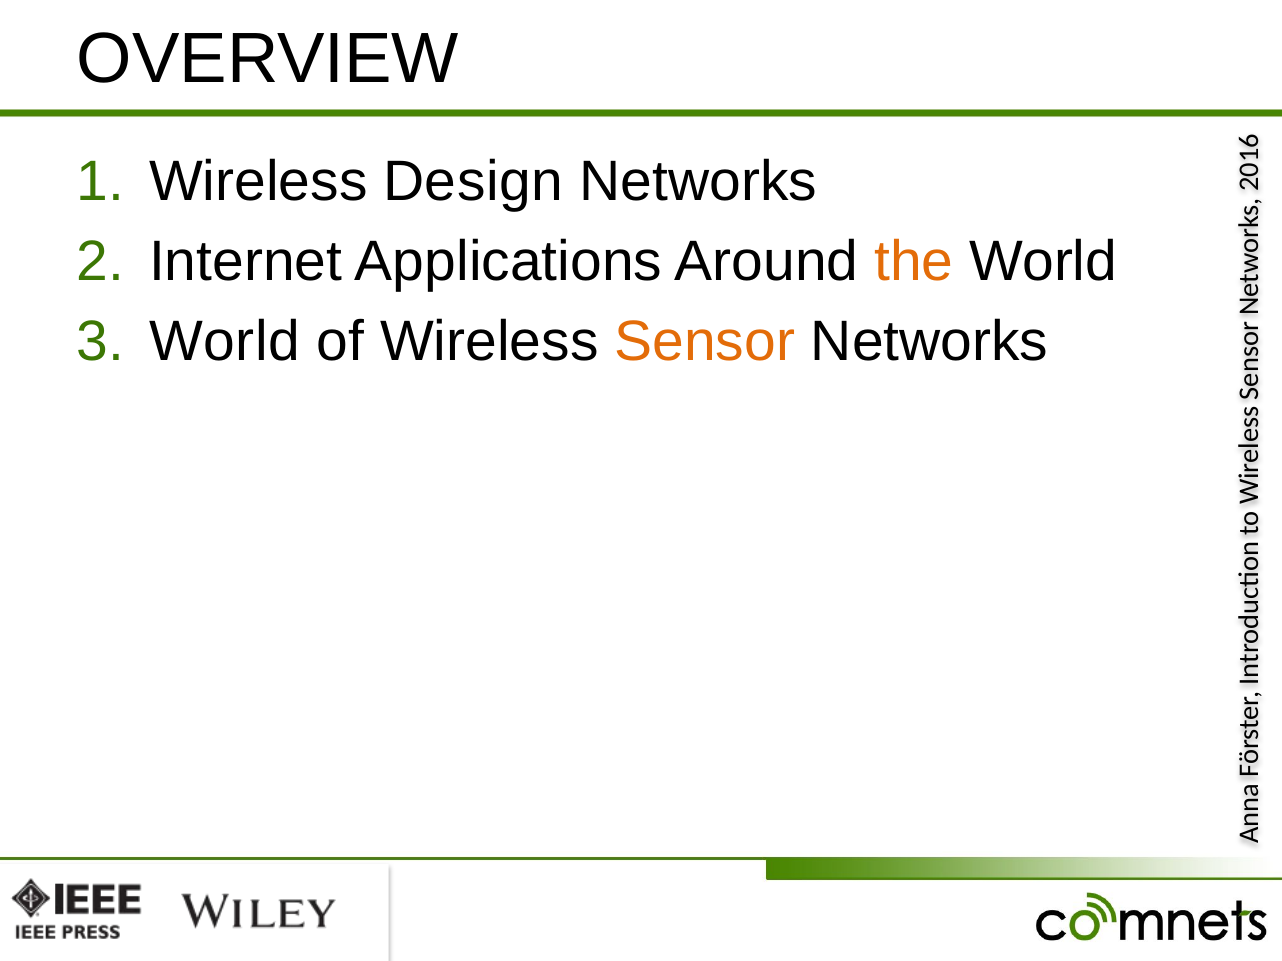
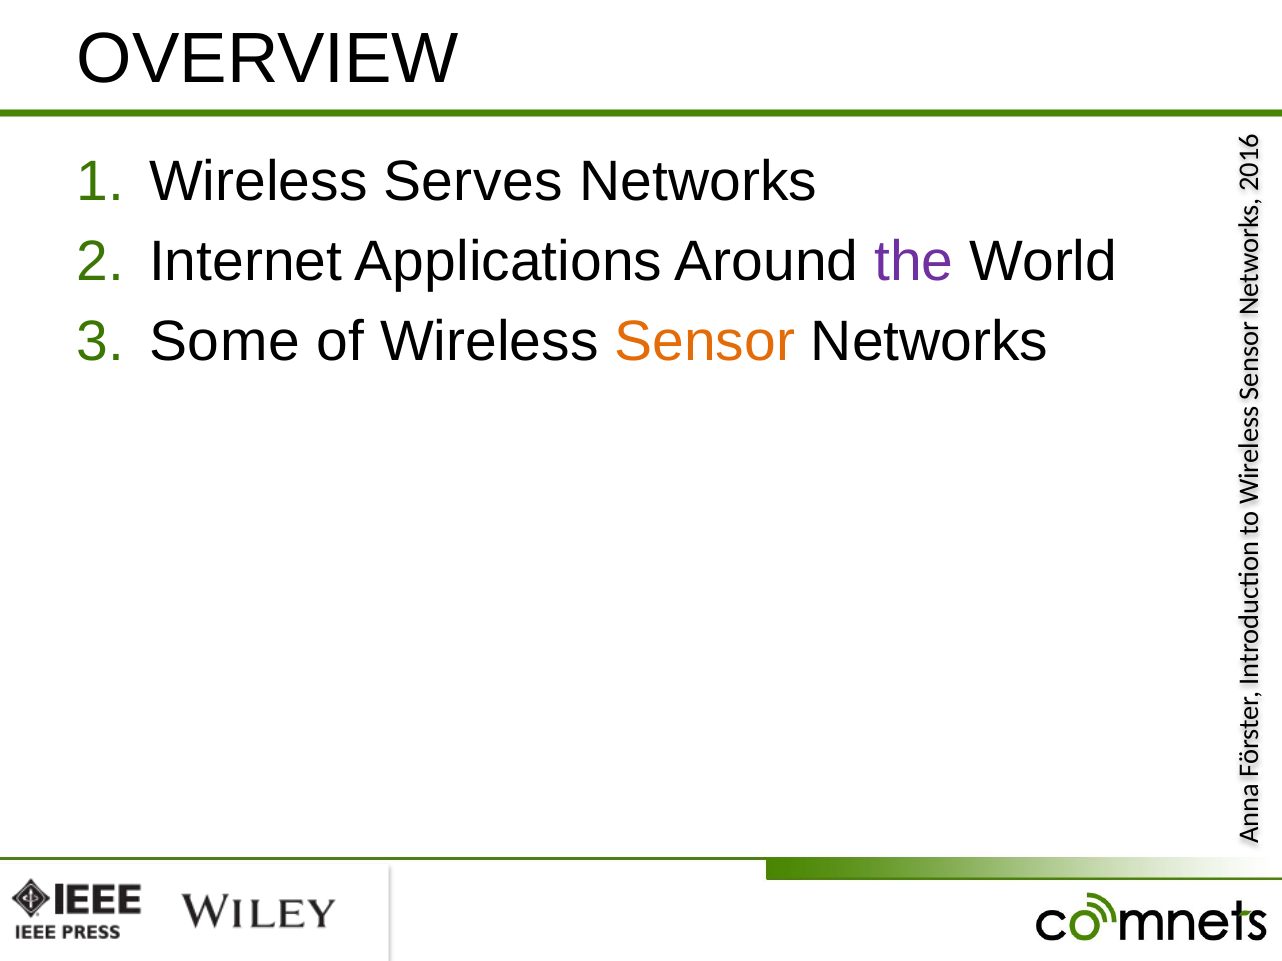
Design: Design -> Serves
the colour: orange -> purple
World at (225, 342): World -> Some
